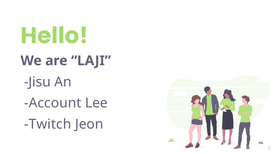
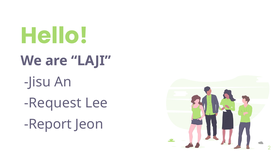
Account: Account -> Request
Twitch: Twitch -> Report
